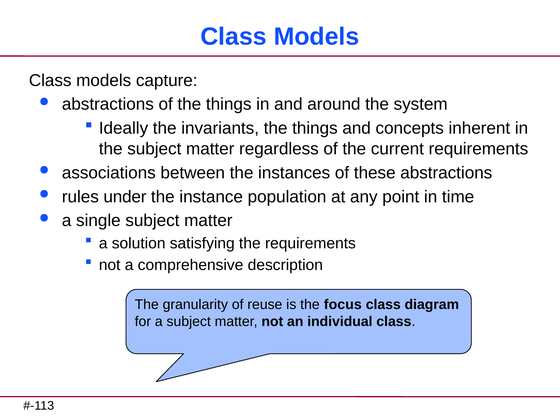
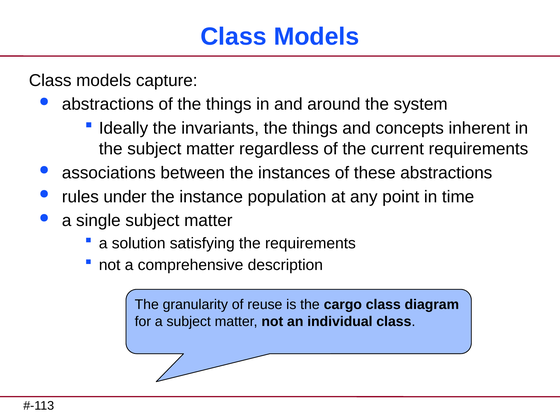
focus: focus -> cargo
